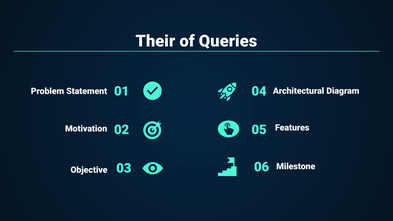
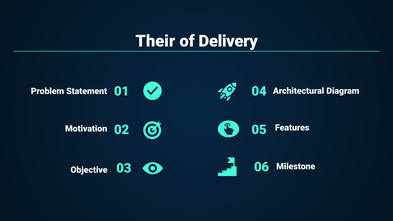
Queries: Queries -> Delivery
